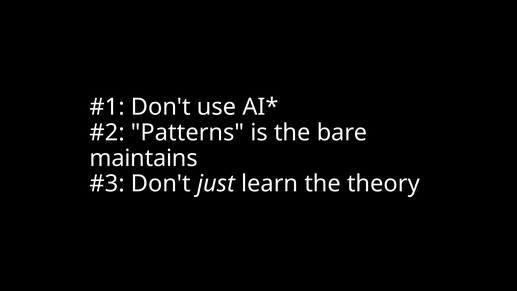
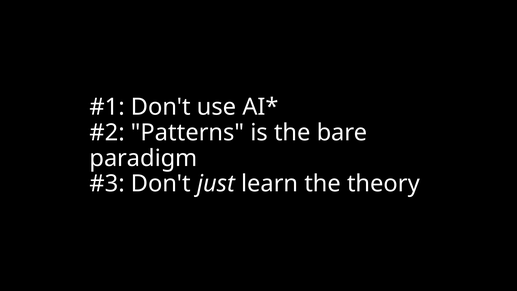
maintains: maintains -> paradigm
